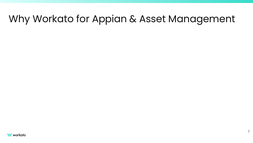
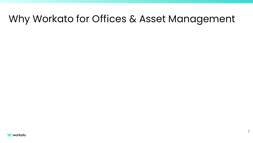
Appian: Appian -> Offices
